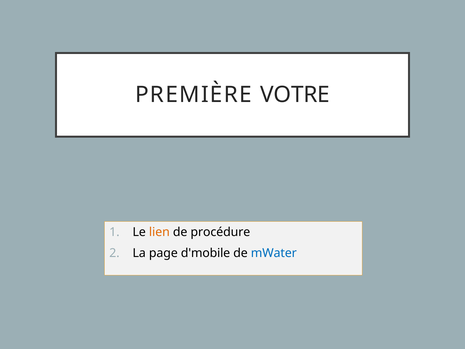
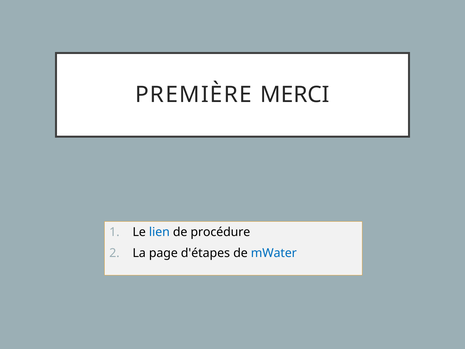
VOTRE: VOTRE -> MERCI
lien colour: orange -> blue
d'mobile: d'mobile -> d'étapes
